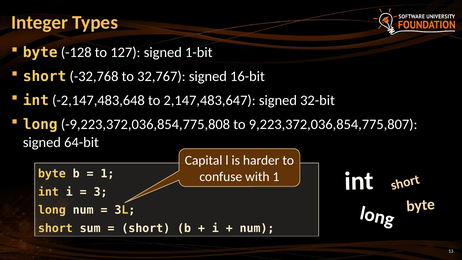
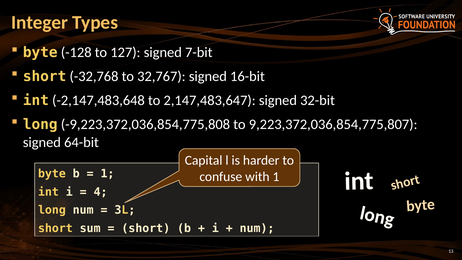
1-bit: 1-bit -> 7-bit
3: 3 -> 4
